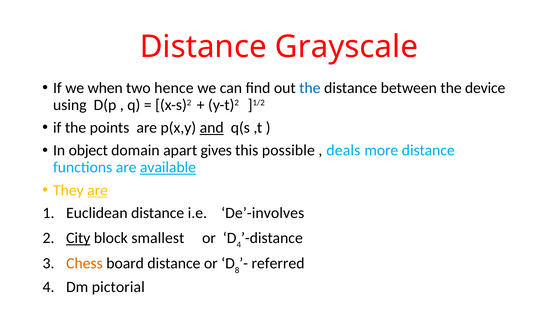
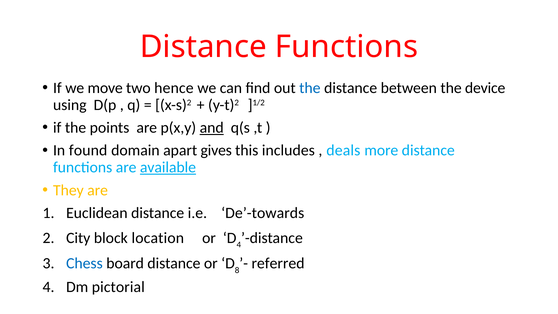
Grayscale at (346, 47): Grayscale -> Functions
when: when -> move
object: object -> found
possible: possible -> includes
are at (98, 190) underline: present -> none
De’-involves: De’-involves -> De’-towards
City underline: present -> none
smallest: smallest -> location
Chess colour: orange -> blue
